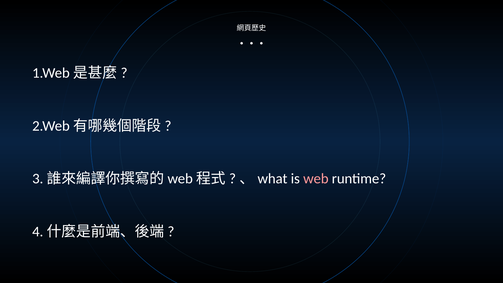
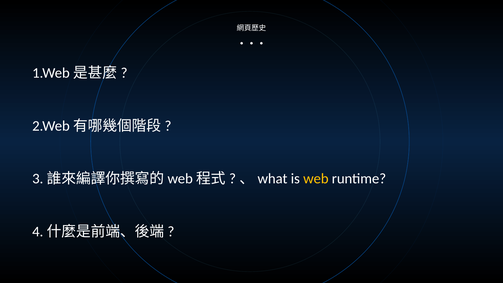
web colour: pink -> yellow
